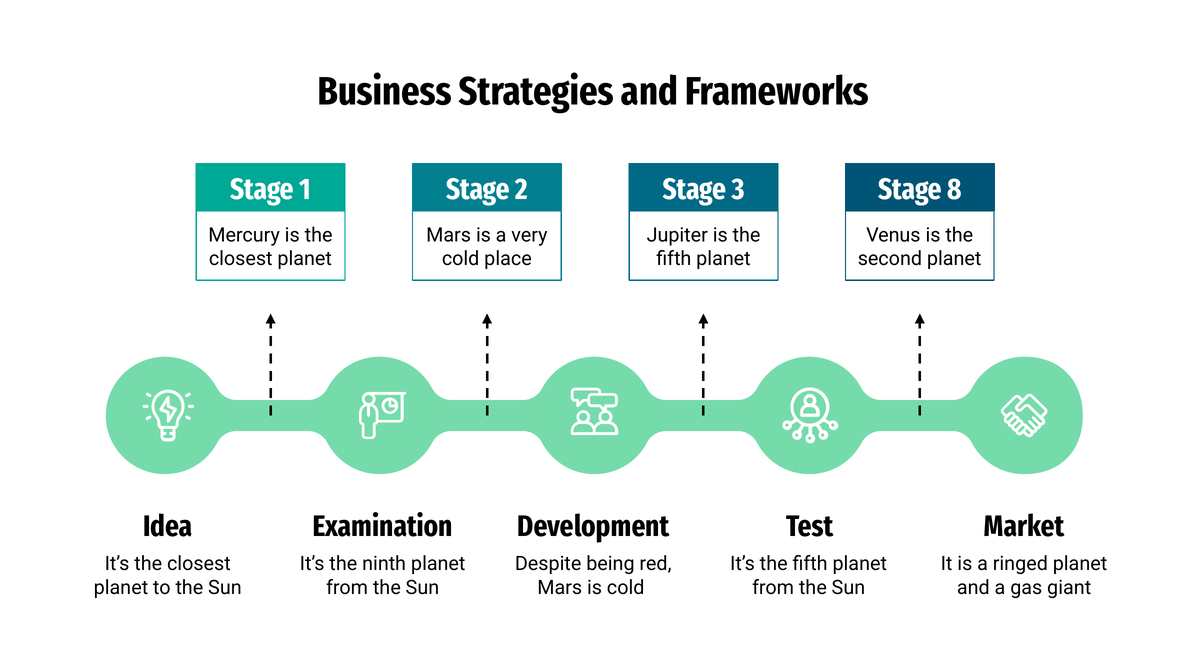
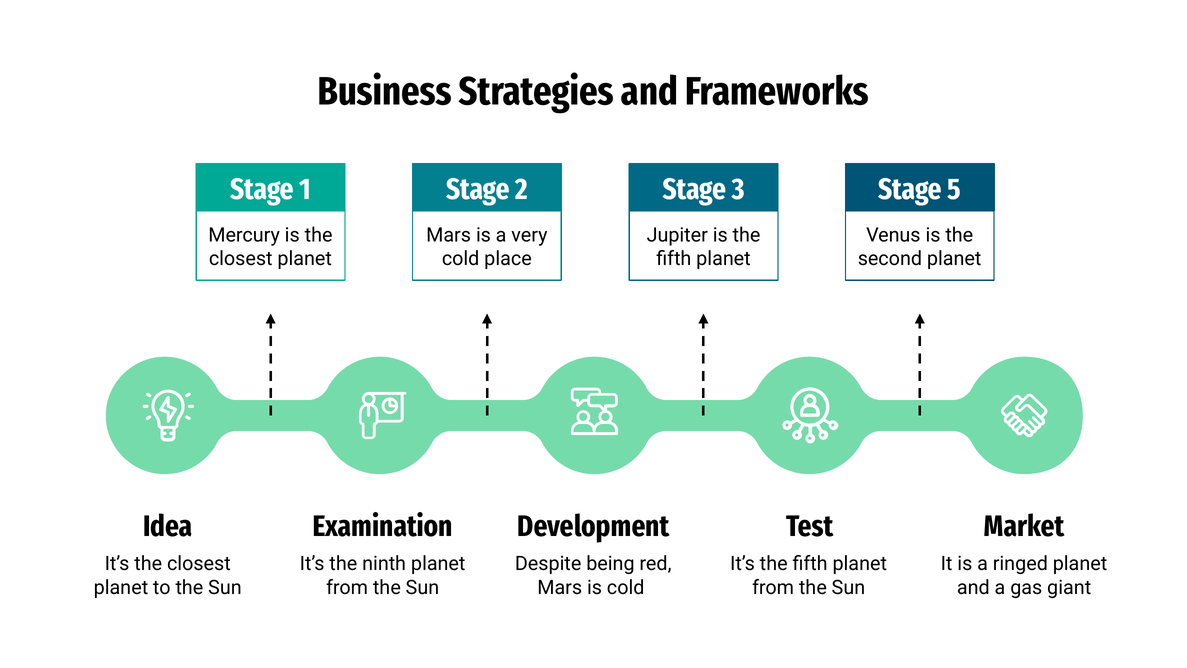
8: 8 -> 5
